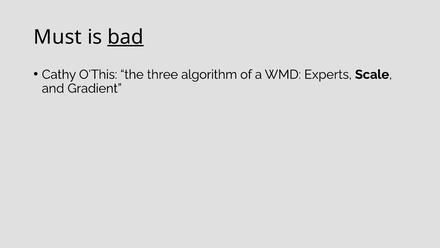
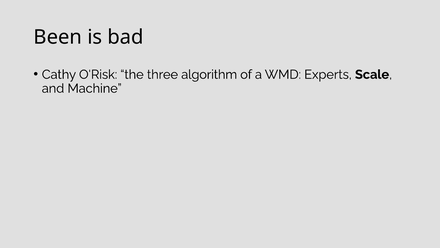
Must: Must -> Been
bad underline: present -> none
O'This: O'This -> O'Risk
Gradient: Gradient -> Machine
